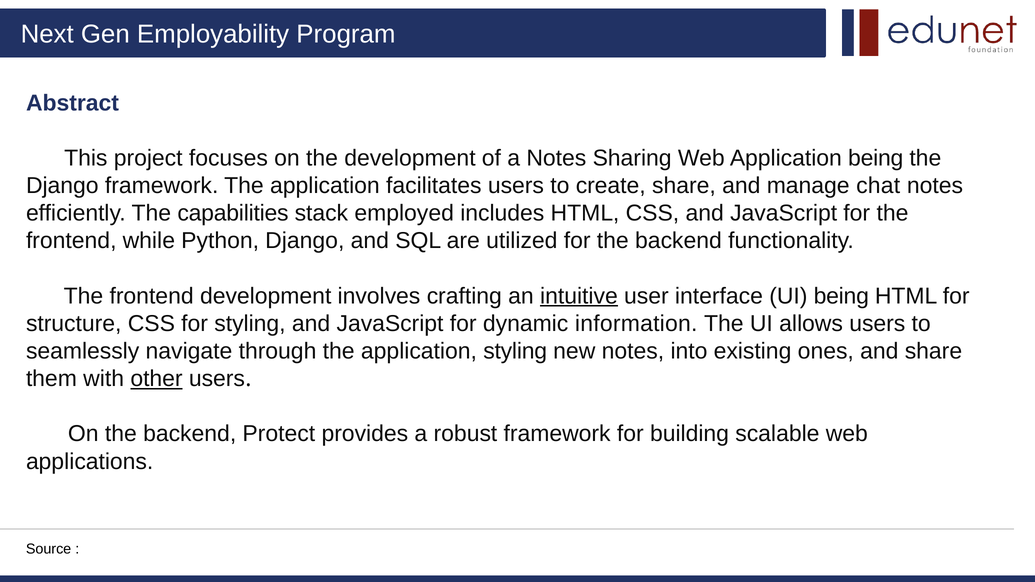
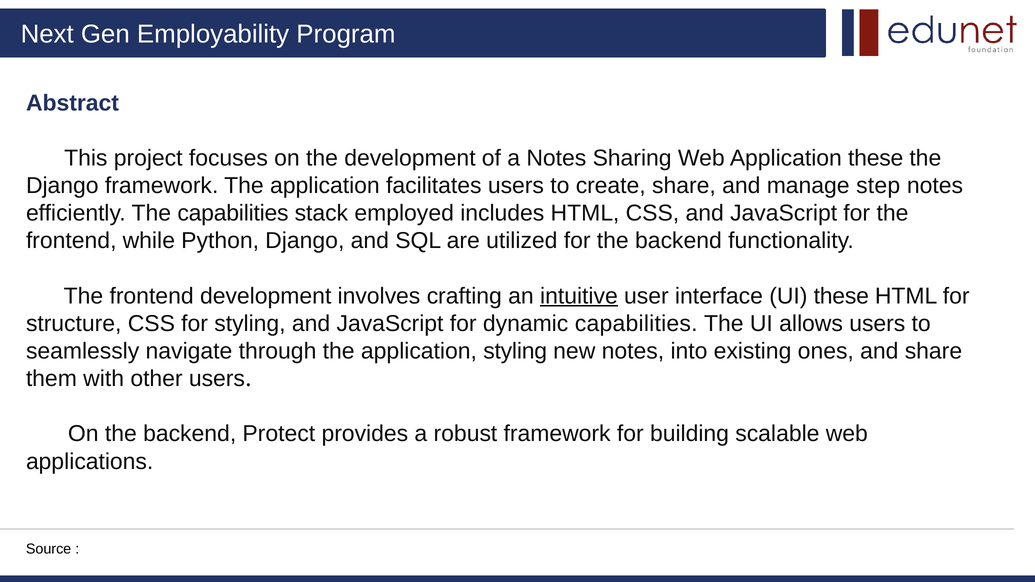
Application being: being -> these
chat: chat -> step
UI being: being -> these
dynamic information: information -> capabilities
other underline: present -> none
